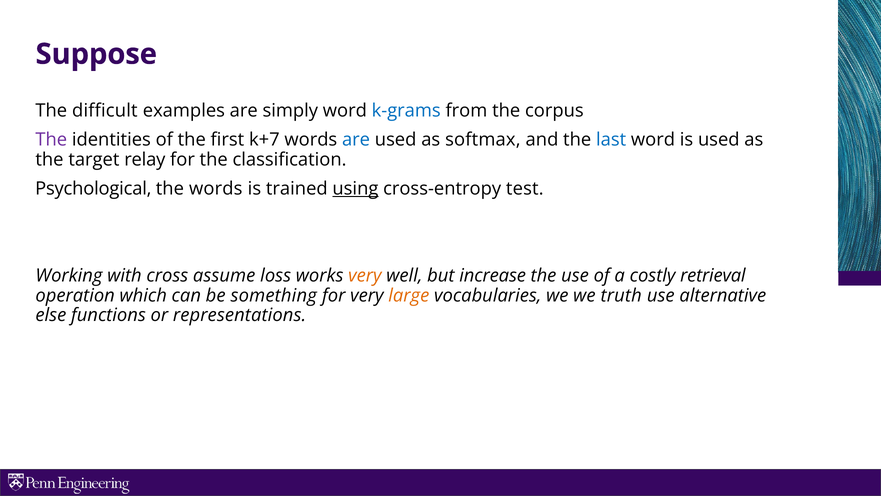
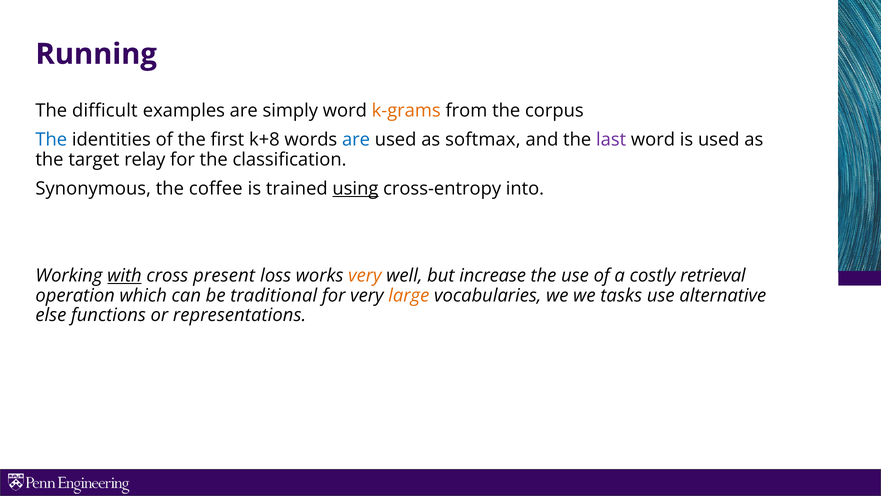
Suppose: Suppose -> Running
k-grams colour: blue -> orange
The at (51, 140) colour: purple -> blue
k+7: k+7 -> k+8
last colour: blue -> purple
Psychological: Psychological -> Synonymous
the words: words -> coffee
test: test -> into
with underline: none -> present
assume: assume -> present
something: something -> traditional
truth: truth -> tasks
